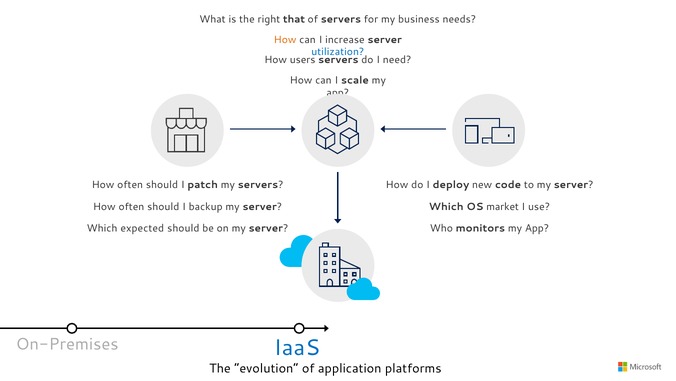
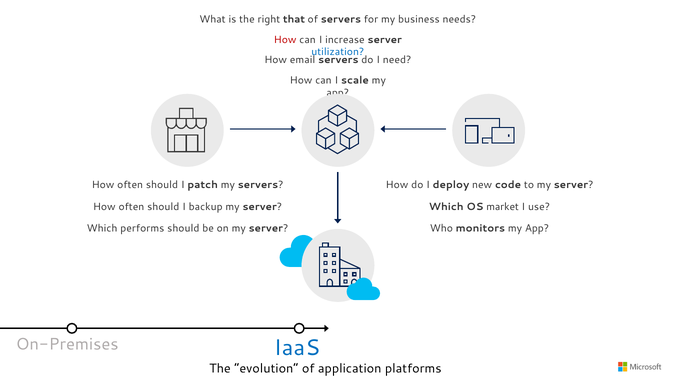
How at (285, 40) colour: orange -> red
users: users -> email
expected: expected -> performs
